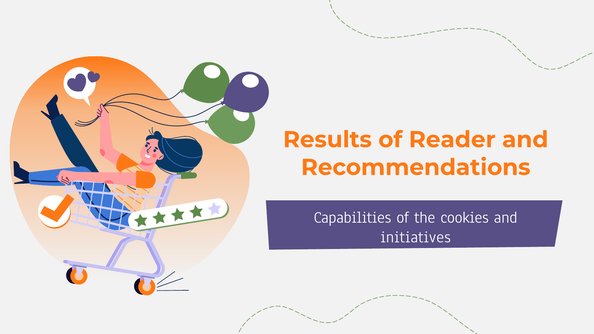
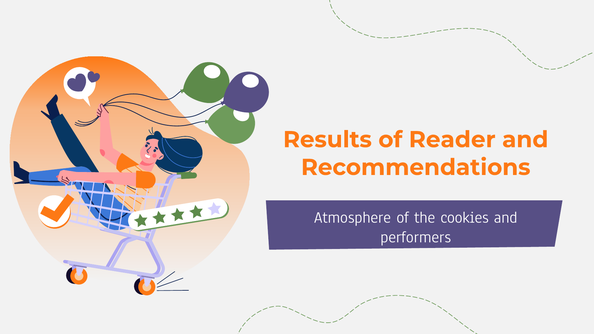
Capabilities: Capabilities -> Atmosphere
initiatives: initiatives -> performers
